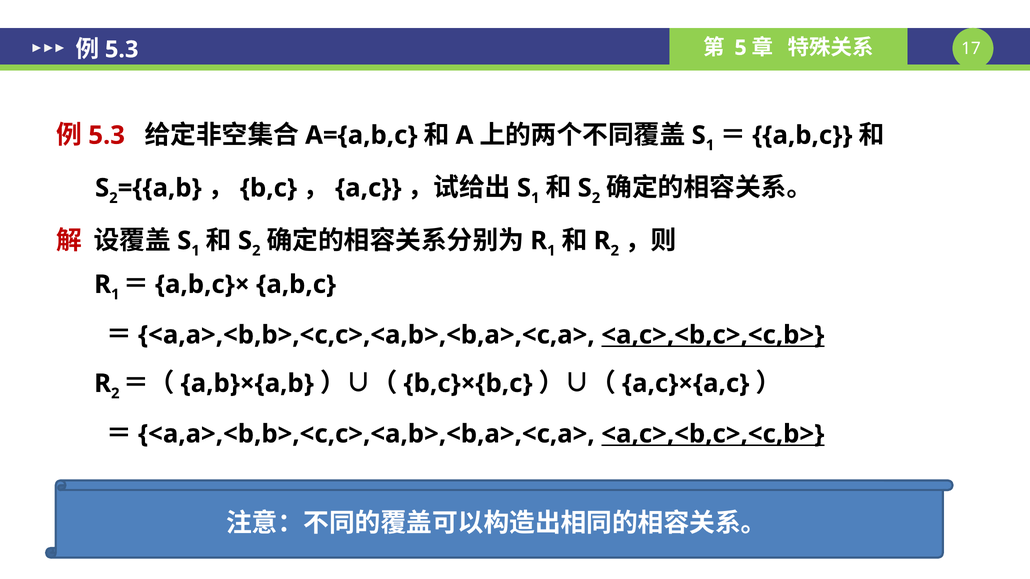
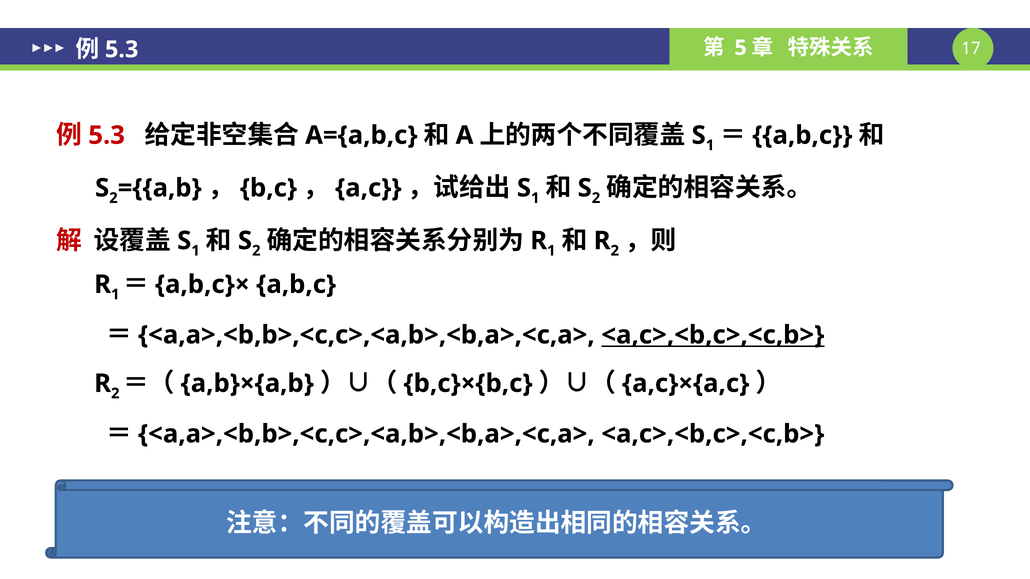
<a,c>,<b,c>,<c,b> at (713, 434) underline: present -> none
